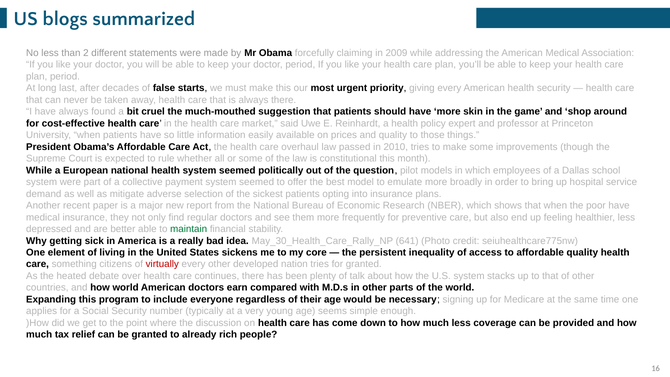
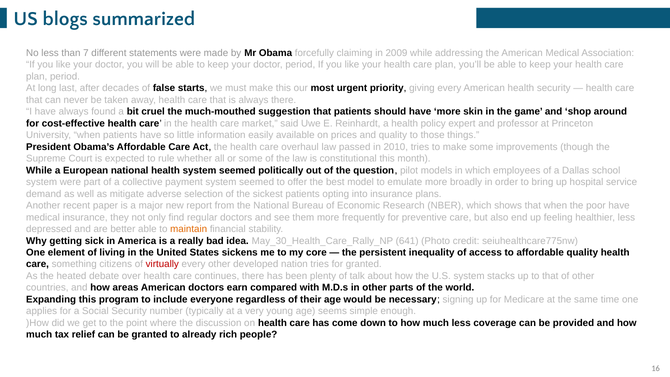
2: 2 -> 7
maintain colour: green -> orange
how world: world -> areas
